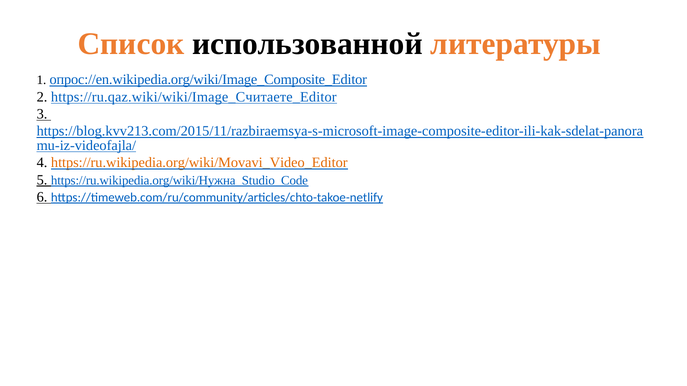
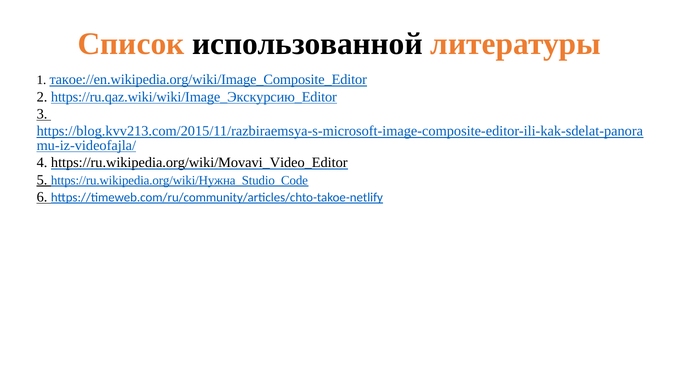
опрос://en.wikipedia.org/wiki/Image_Composite_Editor: опрос://en.wikipedia.org/wiki/Image_Composite_Editor -> такое://en.wikipedia.org/wiki/Image_Composite_Editor
https://ru.qaz.wiki/wiki/Image_Считаете_Editor: https://ru.qaz.wiki/wiki/Image_Считаете_Editor -> https://ru.qaz.wiki/wiki/Image_Экскурсию_Editor
https://ru.wikipedia.org/wiki/Movavi_Video_Editor colour: orange -> black
